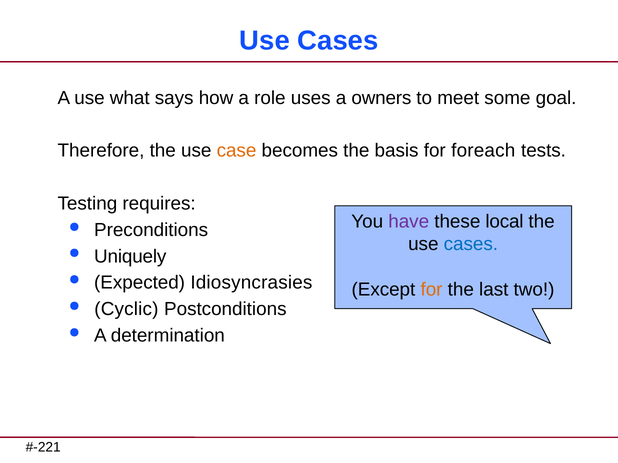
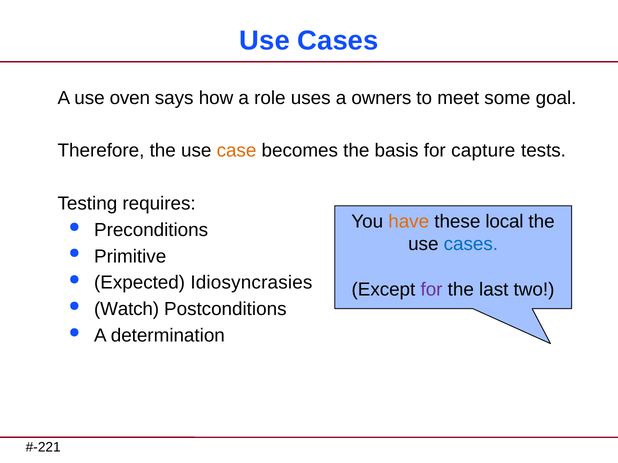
what: what -> oven
foreach: foreach -> capture
have colour: purple -> orange
Uniquely: Uniquely -> Primitive
for at (432, 290) colour: orange -> purple
Cyclic: Cyclic -> Watch
